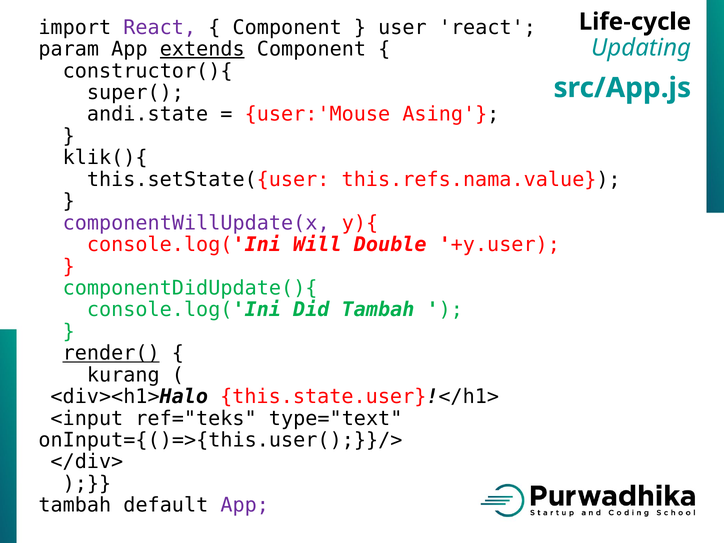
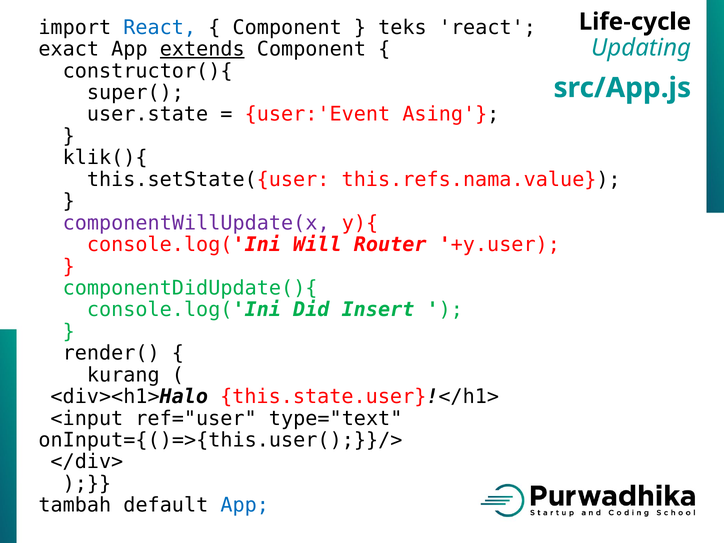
React at (160, 27) colour: purple -> blue
user: user -> teks
param: param -> exact
andi.state: andi.state -> user.state
user:'Mouse: user:'Mouse -> user:'Event
Double: Double -> Router
Did Tambah: Tambah -> Insert
render( underline: present -> none
ref="teks: ref="teks -> ref="user
App at (245, 505) colour: purple -> blue
